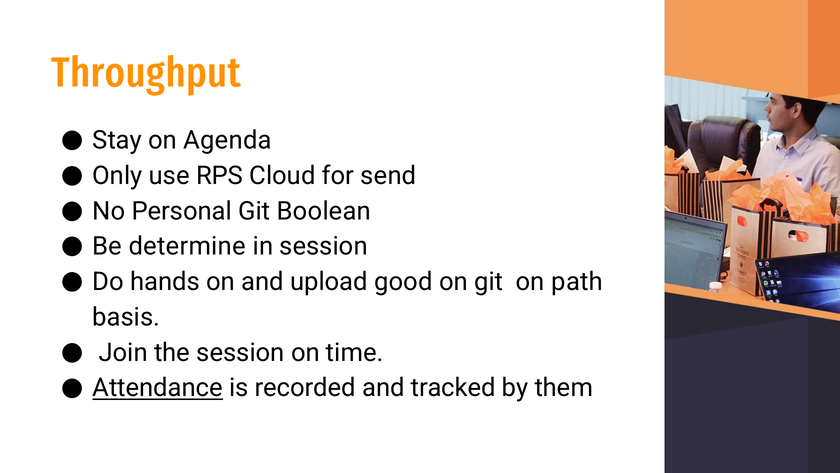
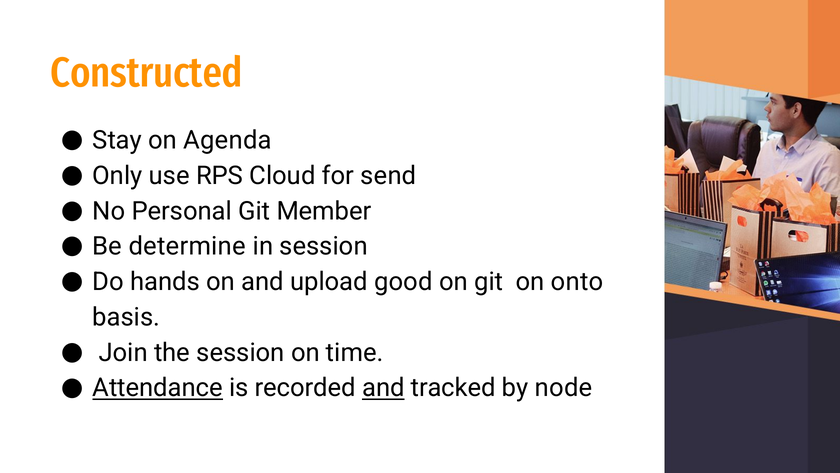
Throughput: Throughput -> Constructed
Boolean: Boolean -> Member
path: path -> onto
and at (383, 388) underline: none -> present
them: them -> node
